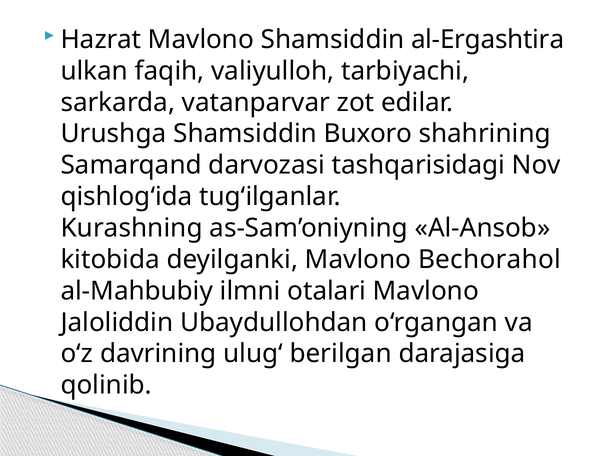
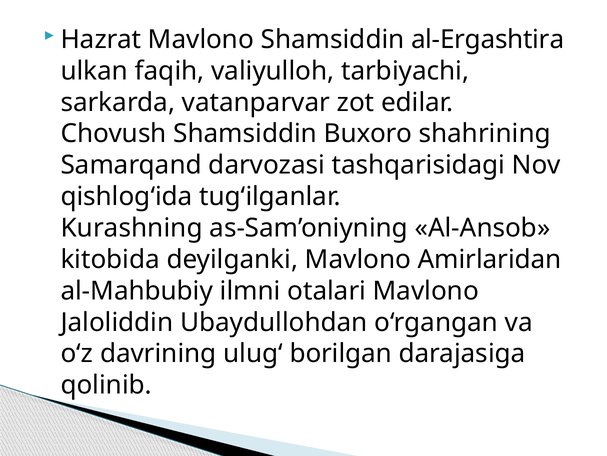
Urushga: Urushga -> Chovush
Bechorahol: Bechorahol -> Amirlaridan
berilgan: berilgan -> borilgan
